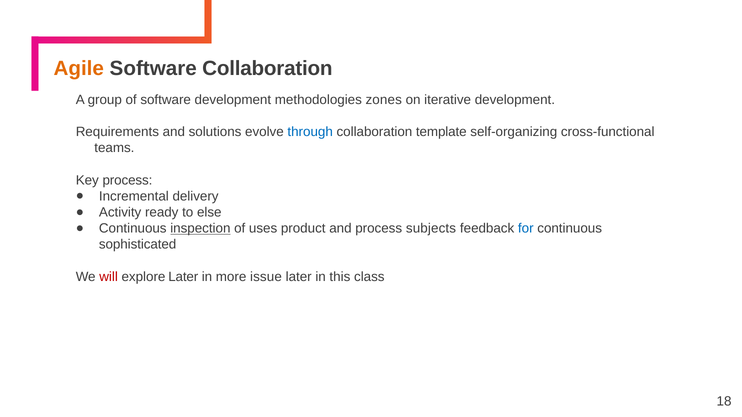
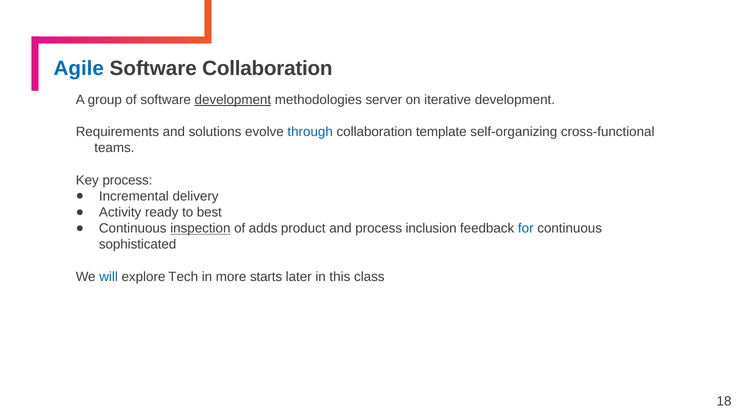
Agile colour: orange -> blue
development at (233, 100) underline: none -> present
zones: zones -> server
else: else -> best
uses: uses -> adds
subjects: subjects -> inclusion
will colour: red -> blue
explore Later: Later -> Tech
issue: issue -> starts
